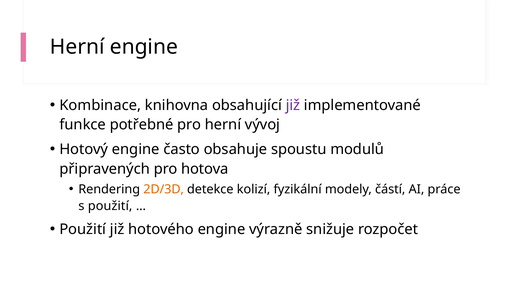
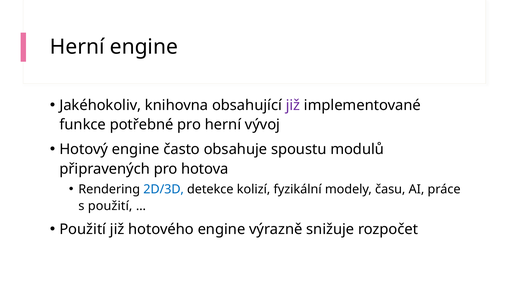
Kombinace: Kombinace -> Jakéhokoliv
2D/3D colour: orange -> blue
částí: částí -> času
